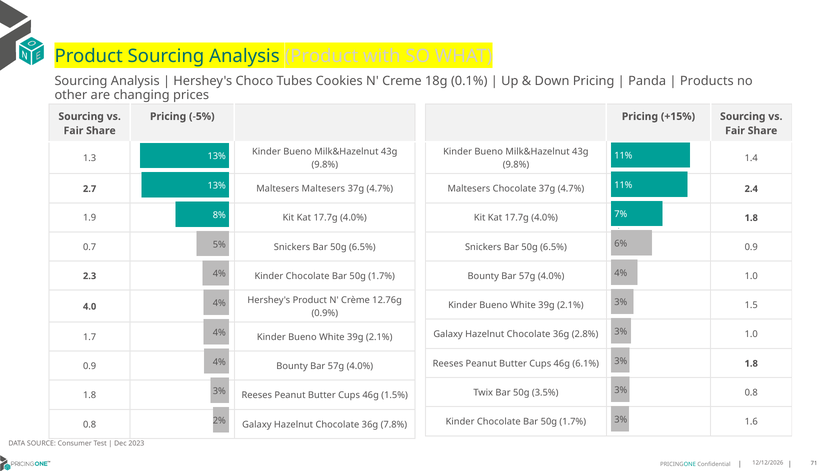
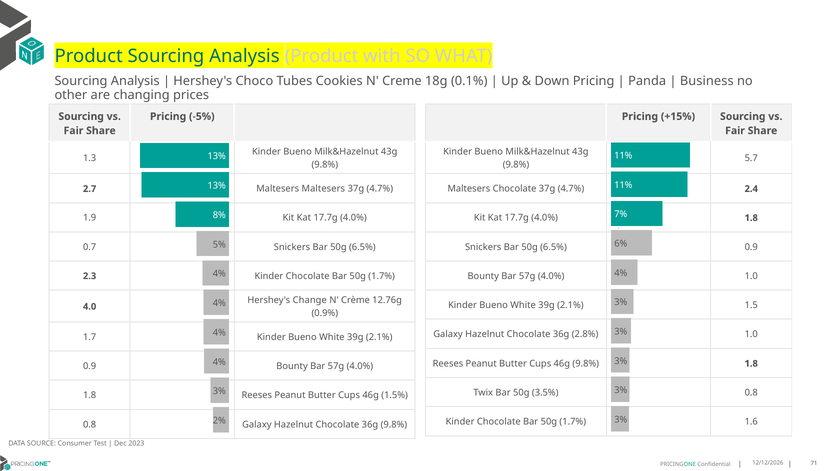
Products: Products -> Business
1.4: 1.4 -> 5.7
Hershey's Product: Product -> Change
46g 6.1%: 6.1% -> 9.8%
36g 7.8%: 7.8% -> 9.8%
